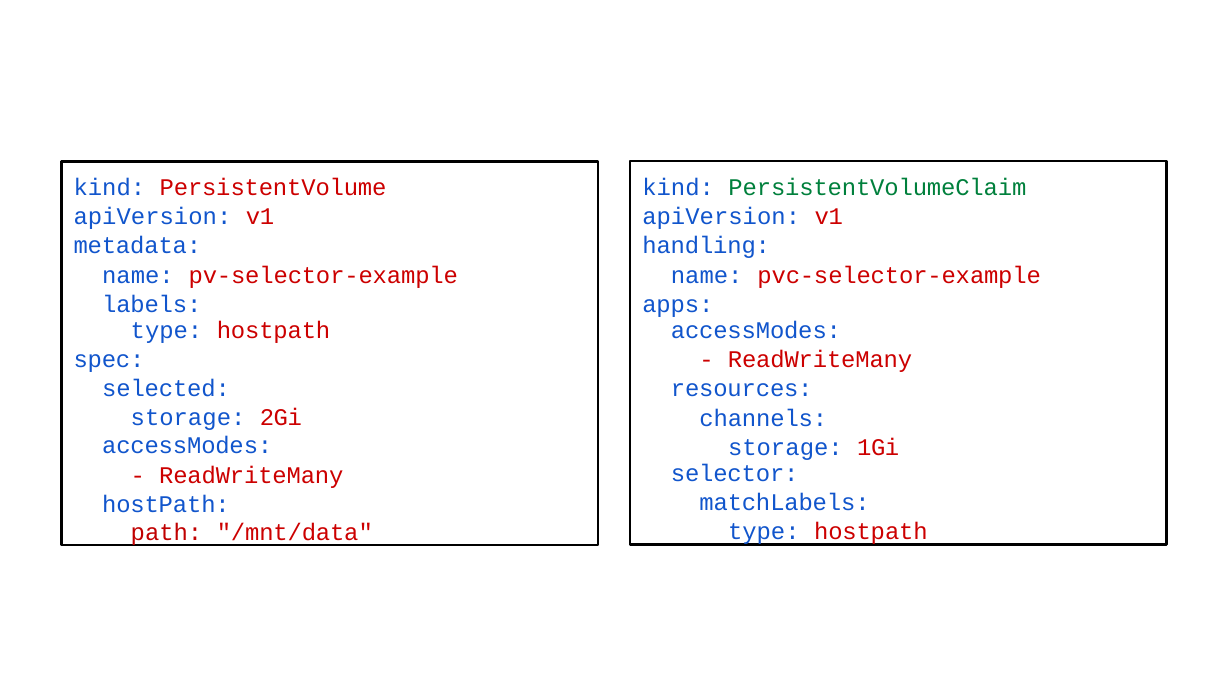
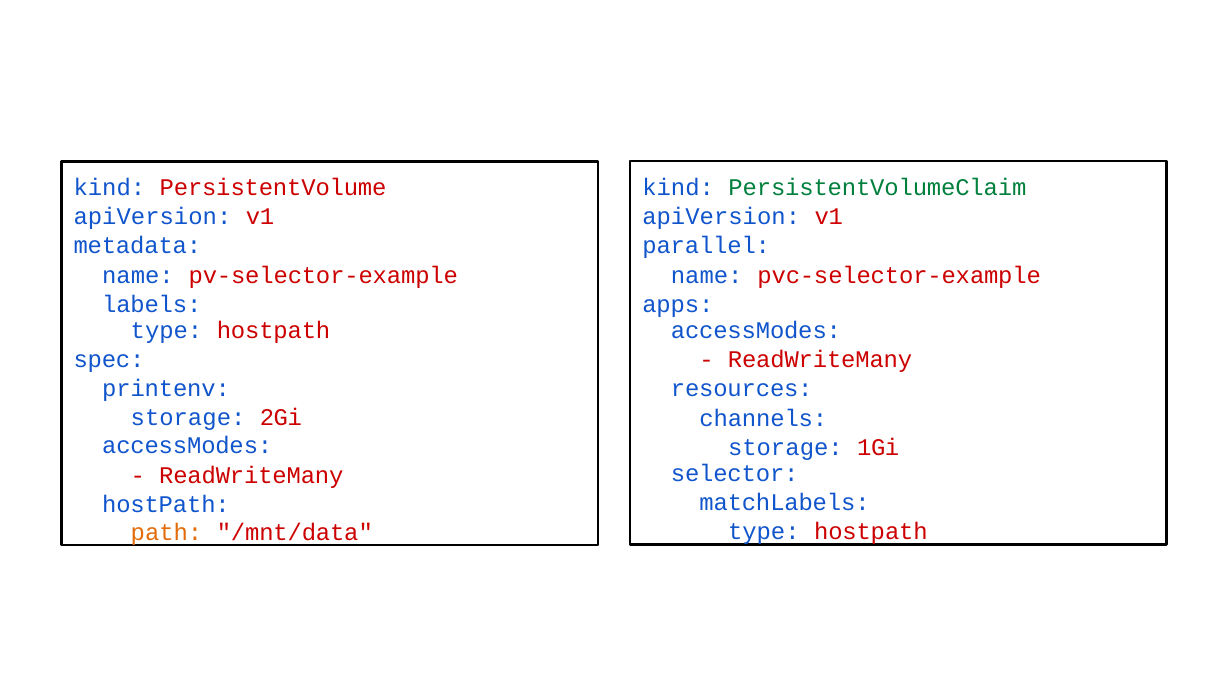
handling: handling -> parallel
selected: selected -> printenv
path colour: red -> orange
